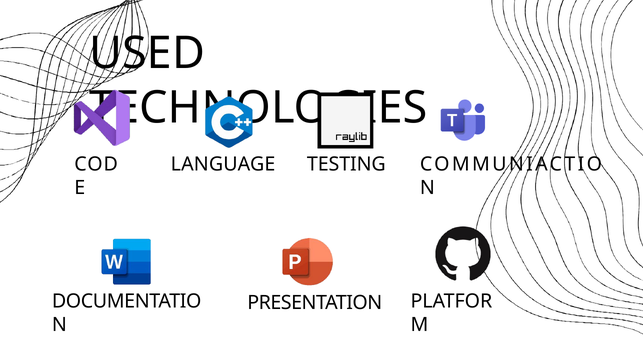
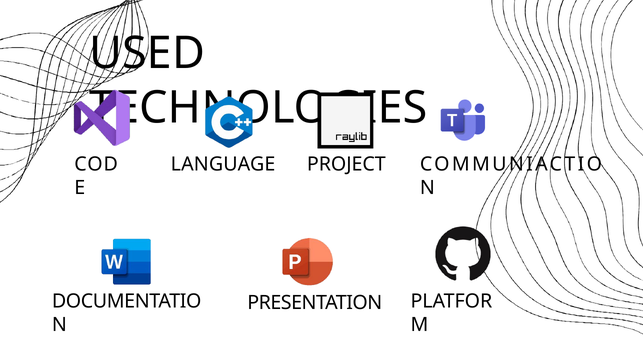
TESTING: TESTING -> PROJECT
